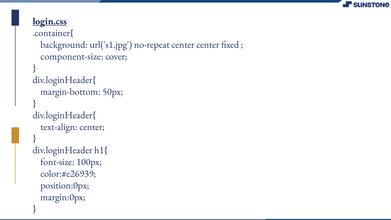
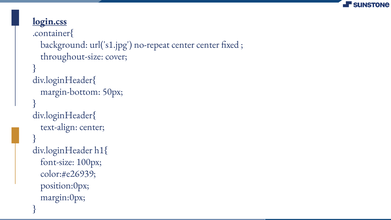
component-size: component-size -> throughout-size
